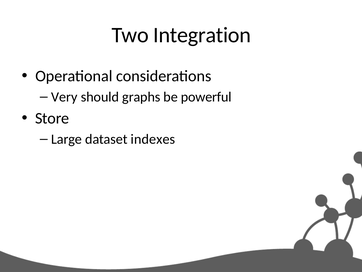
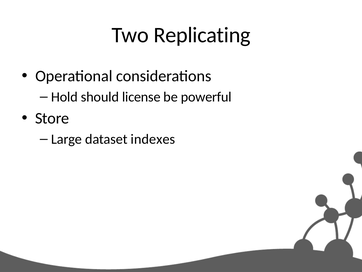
Integration: Integration -> Replicating
Very: Very -> Hold
graphs: graphs -> license
